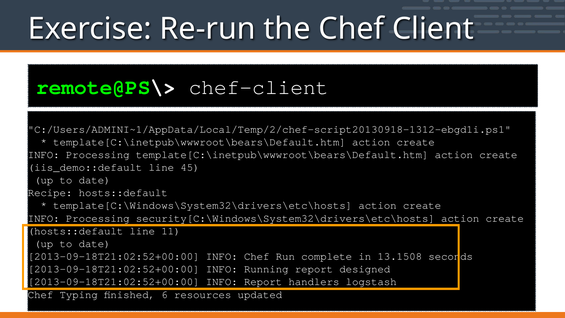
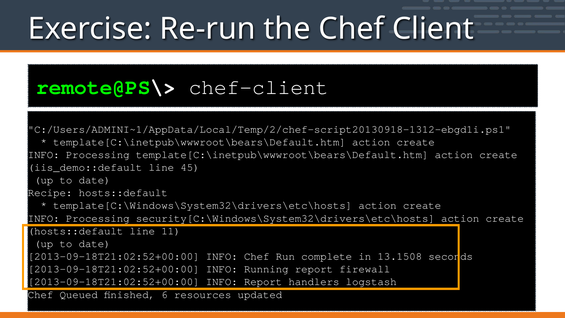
designed: designed -> firewall
Typing: Typing -> Queued
